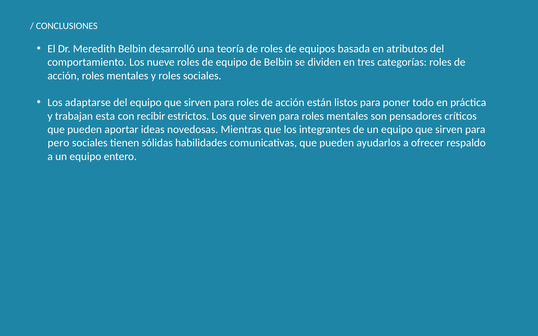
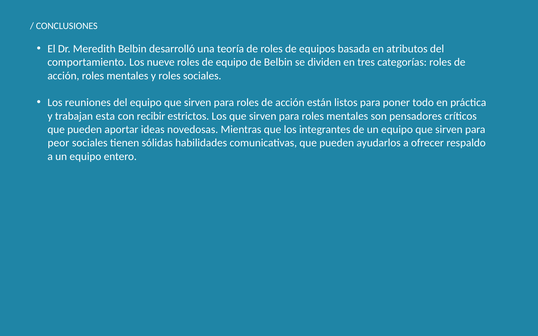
adaptarse: adaptarse -> reuniones
pero: pero -> peor
